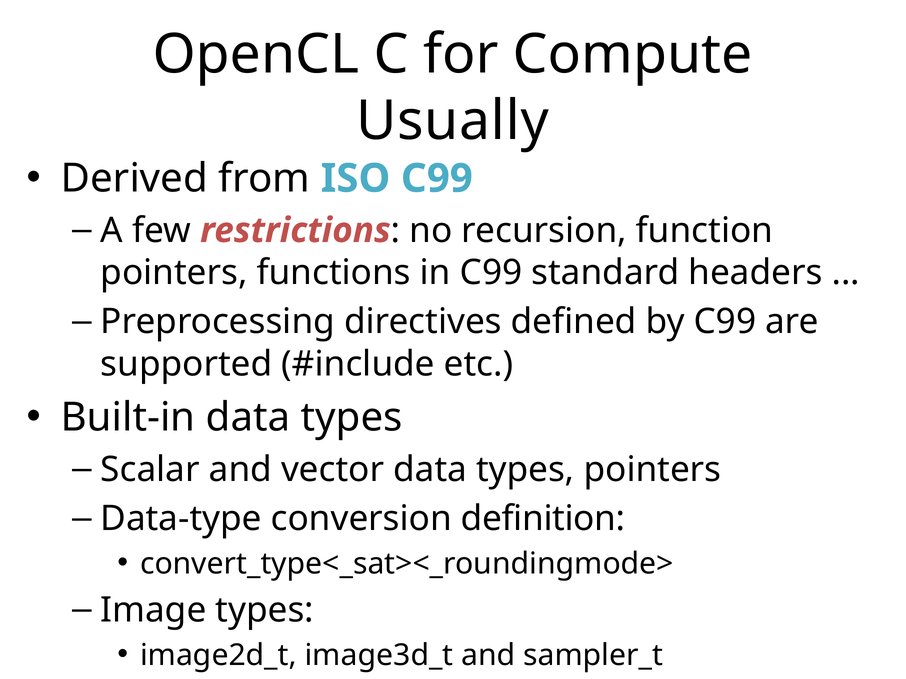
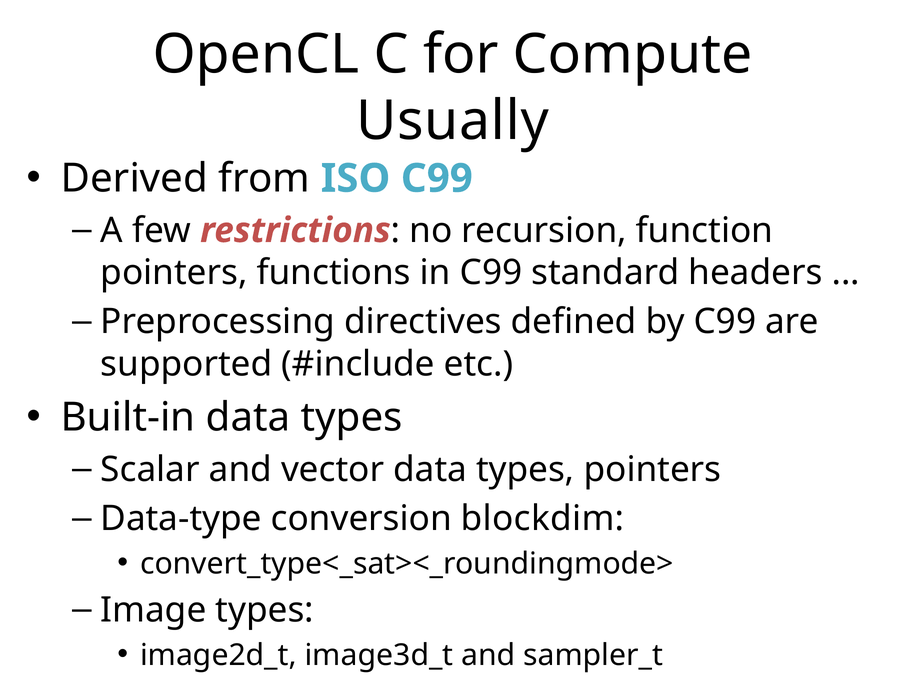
definition: definition -> blockdim
